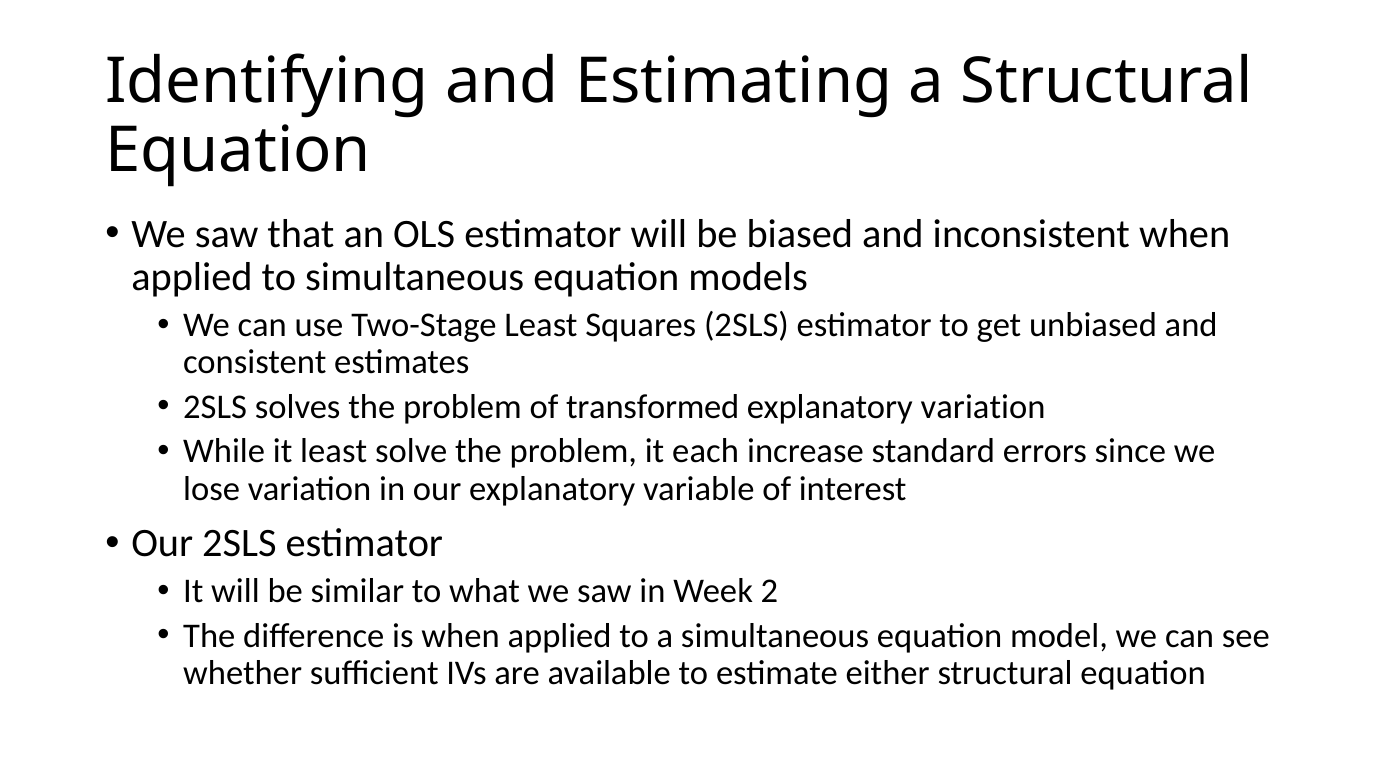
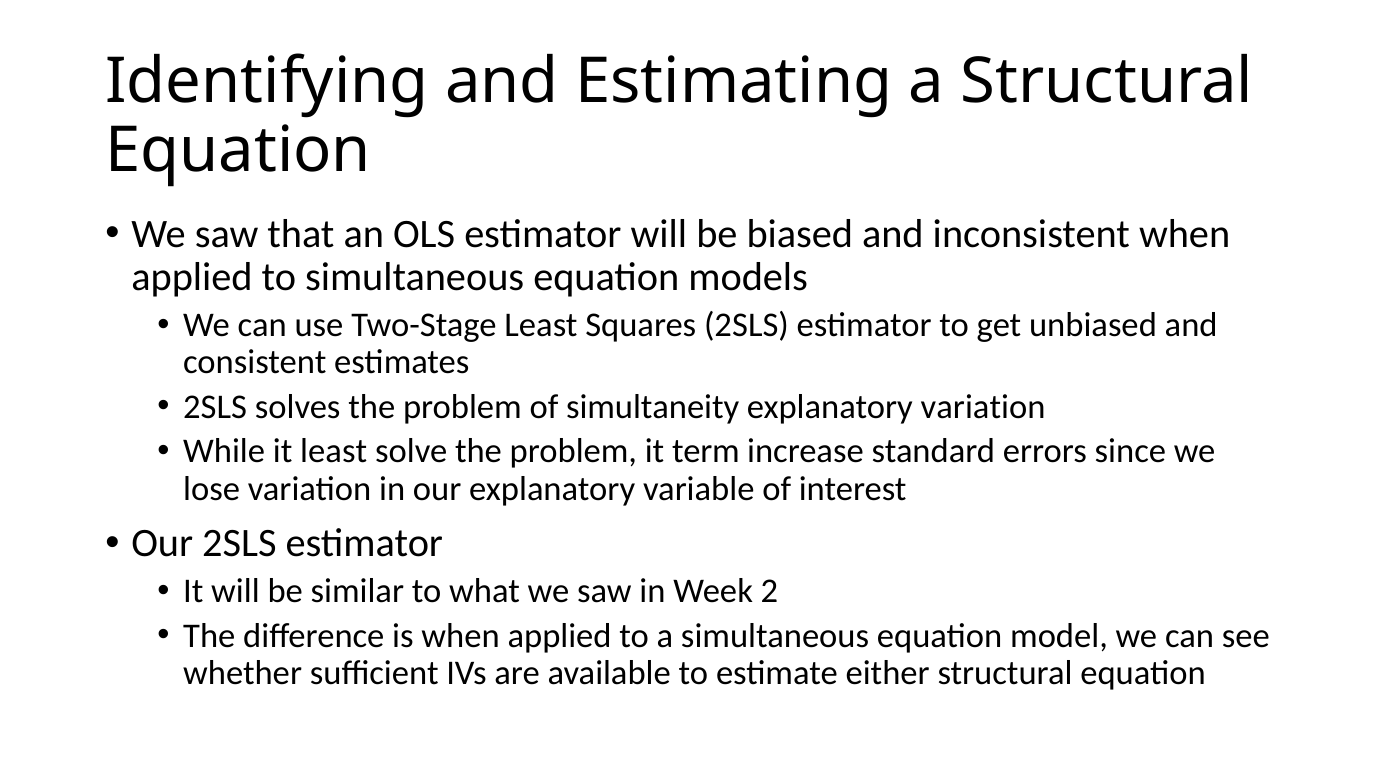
transformed: transformed -> simultaneity
each: each -> term
